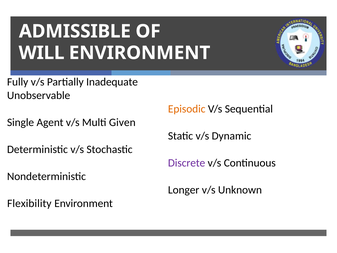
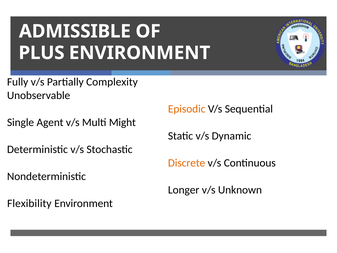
WILL: WILL -> PLUS
Inadequate: Inadequate -> Complexity
Given: Given -> Might
Discrete colour: purple -> orange
